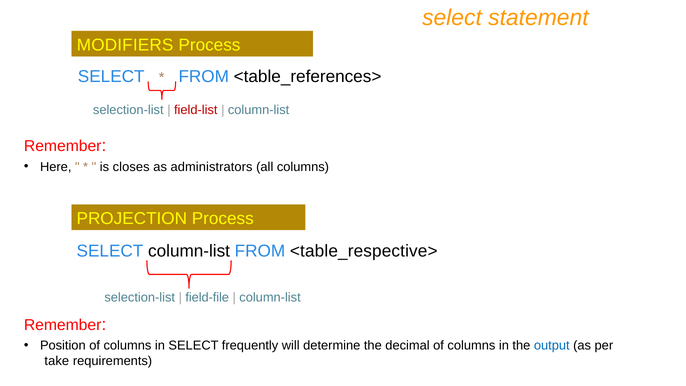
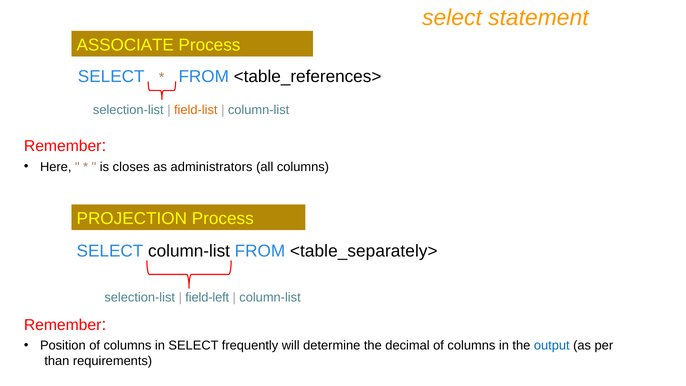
MODIFIERS: MODIFIERS -> ASSOCIATE
field-list colour: red -> orange
<table_respective>: <table_respective> -> <table_separately>
field-file: field-file -> field-left
take: take -> than
